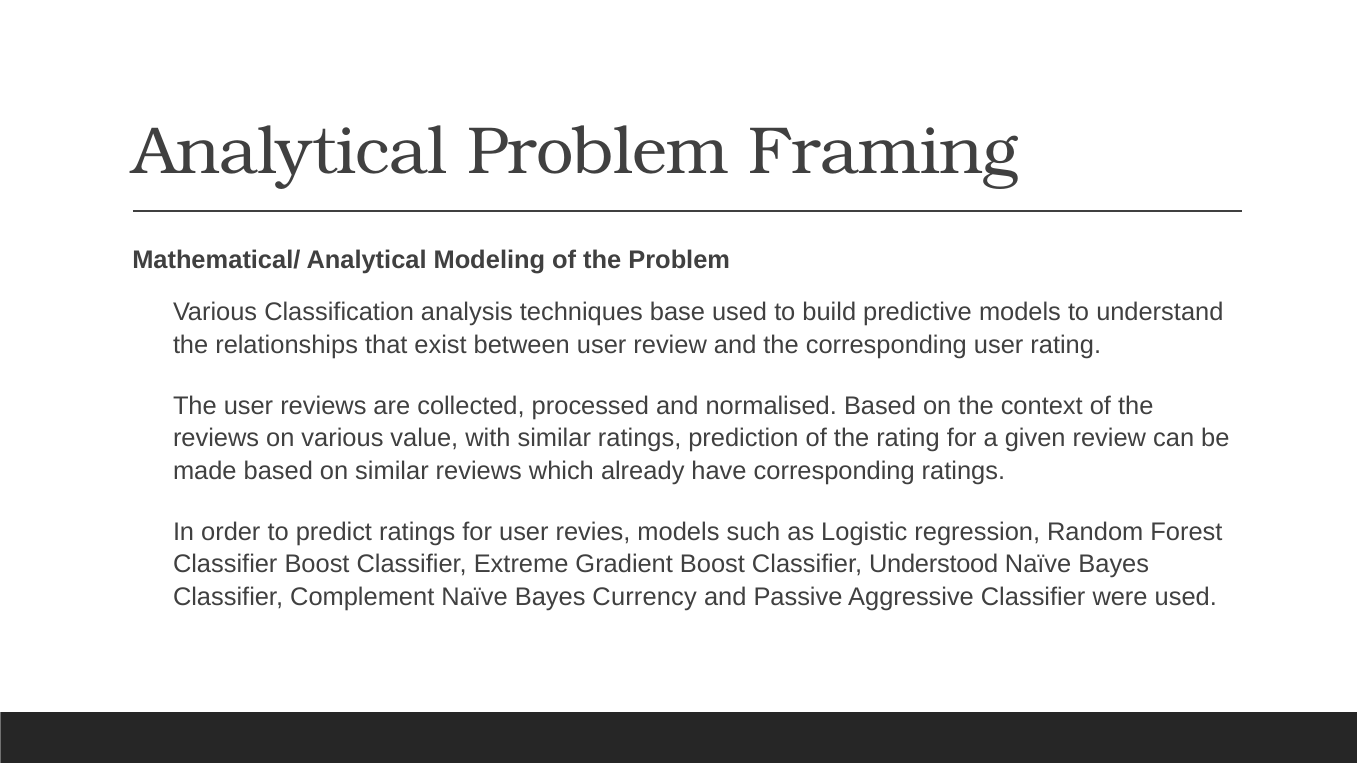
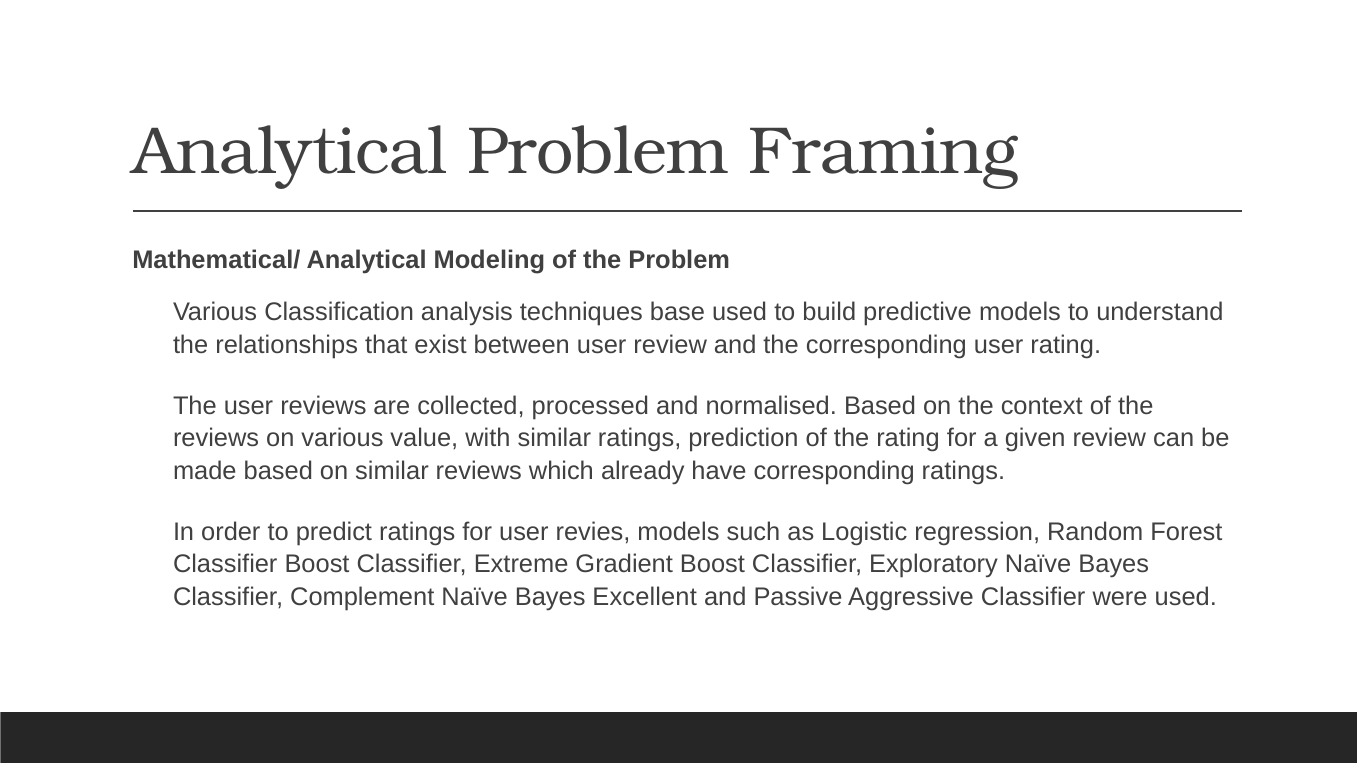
Understood: Understood -> Exploratory
Currency: Currency -> Excellent
